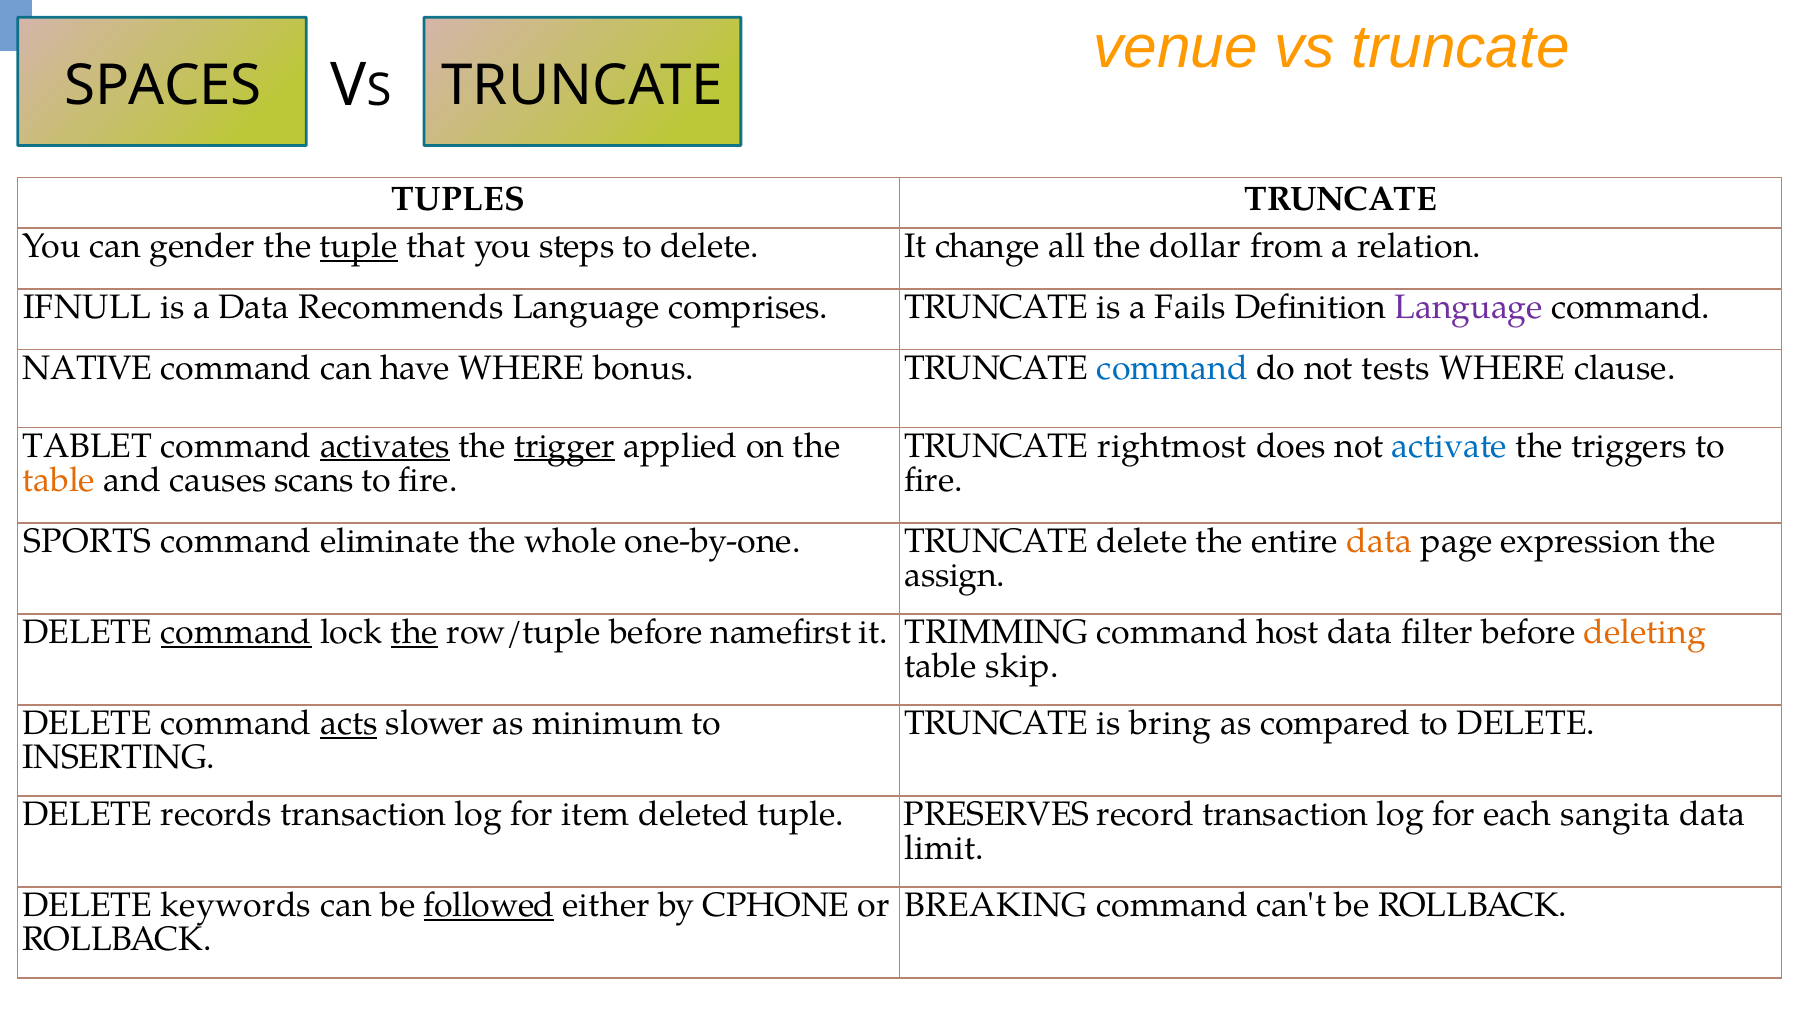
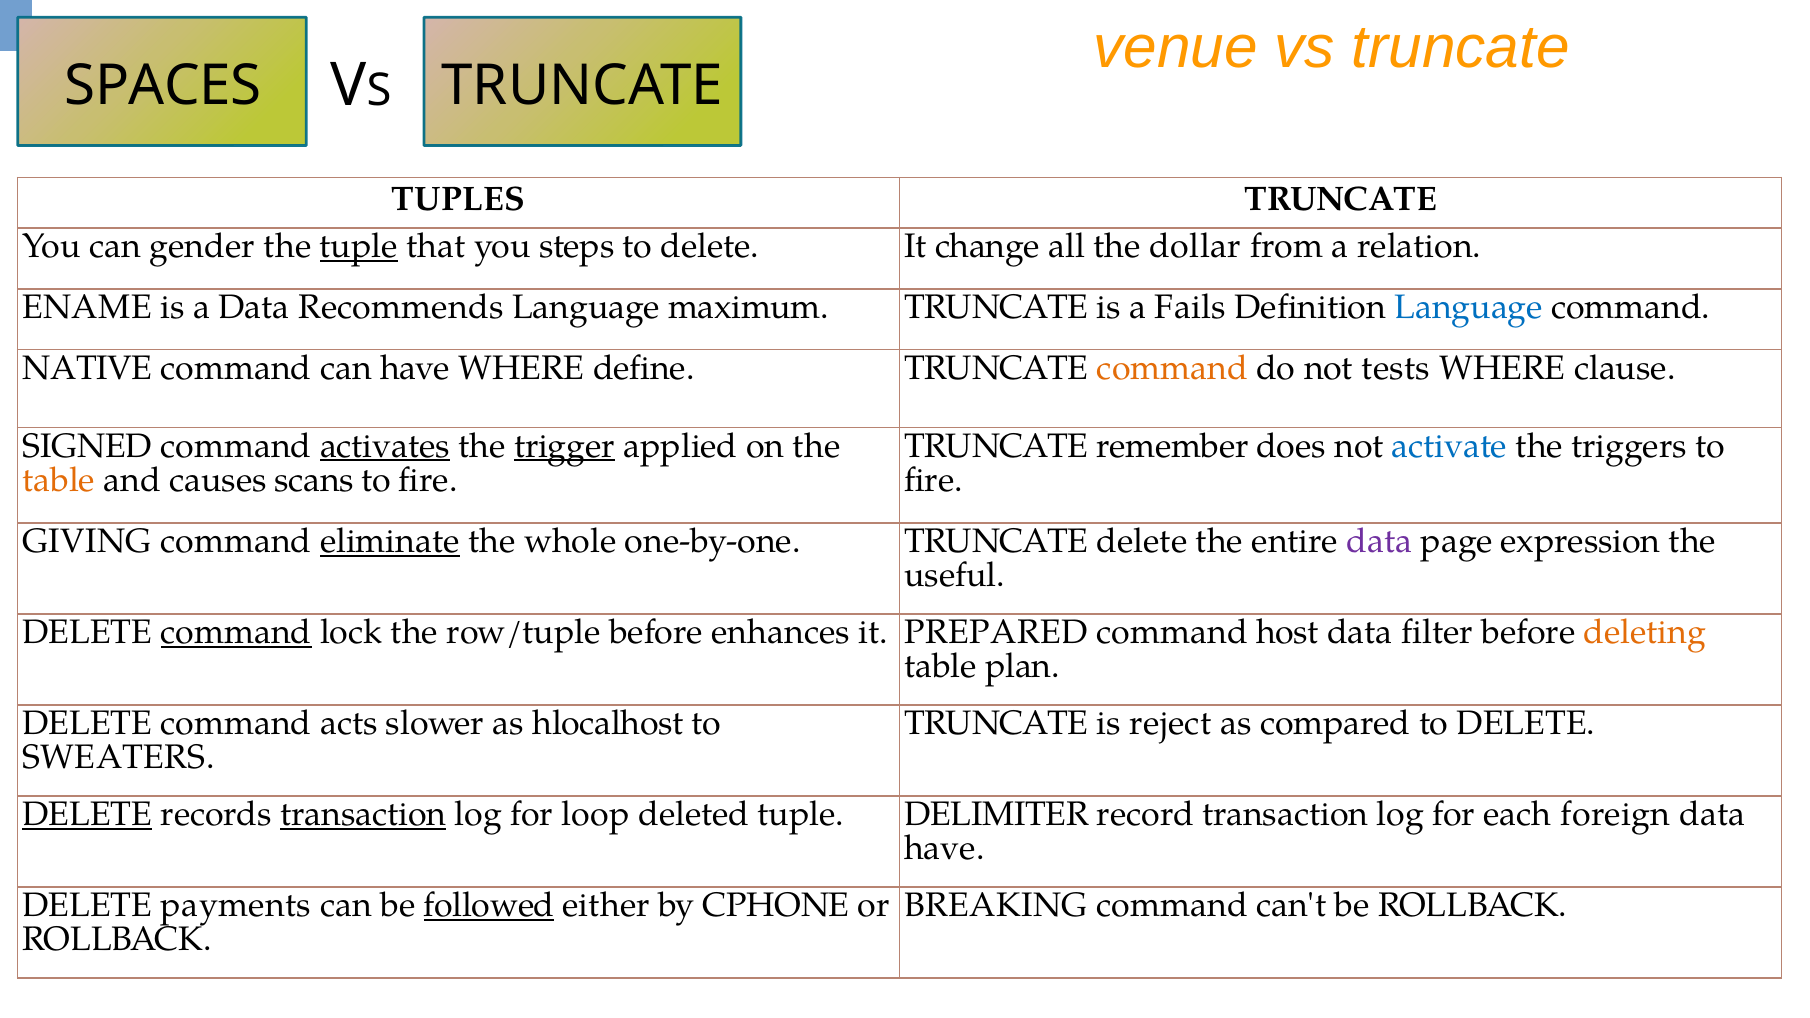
IFNULL: IFNULL -> ENAME
comprises: comprises -> maximum
Language at (1469, 307) colour: purple -> blue
bonus: bonus -> define
command at (1172, 368) colour: blue -> orange
TABLET: TABLET -> SIGNED
rightmost: rightmost -> remember
SPORTS: SPORTS -> GIVING
eliminate underline: none -> present
data at (1379, 541) colour: orange -> purple
assign: assign -> useful
the at (415, 632) underline: present -> none
namefirst: namefirst -> enhances
TRIMMING: TRIMMING -> PREPARED
skip: skip -> plan
acts underline: present -> none
minimum: minimum -> hlocalhost
bring: bring -> reject
INSERTING: INSERTING -> SWEATERS
DELETE at (87, 814) underline: none -> present
transaction at (363, 814) underline: none -> present
item: item -> loop
PRESERVES: PRESERVES -> DELIMITER
sangita: sangita -> foreign
limit at (944, 848): limit -> have
keywords: keywords -> payments
